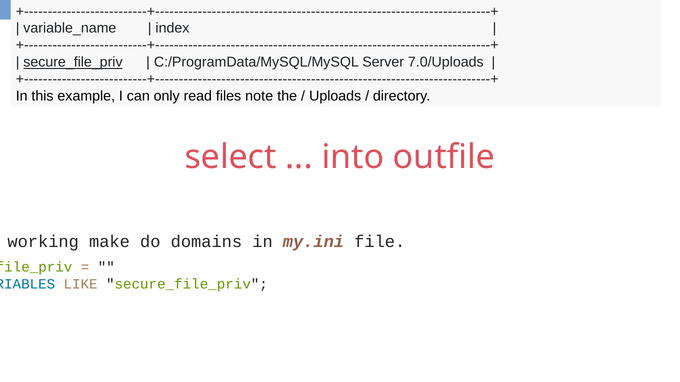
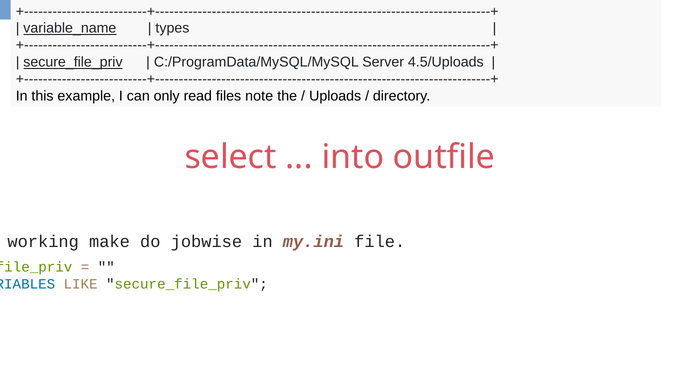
variable_name underline: none -> present
index: index -> types
7.0/Uploads: 7.0/Uploads -> 4.5/Uploads
domains: domains -> jobwise
